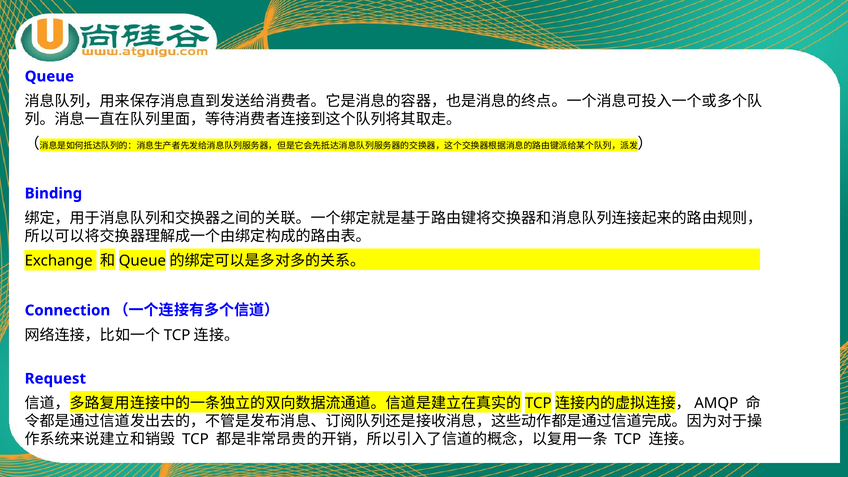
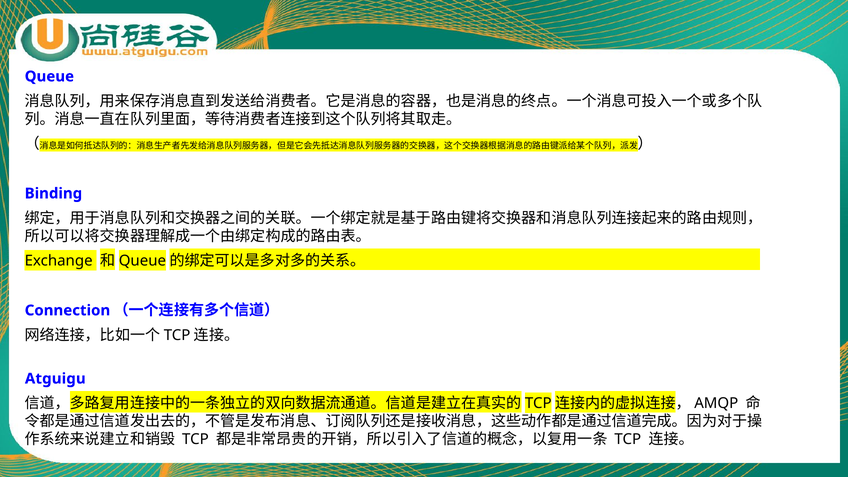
Request: Request -> Atguigu
